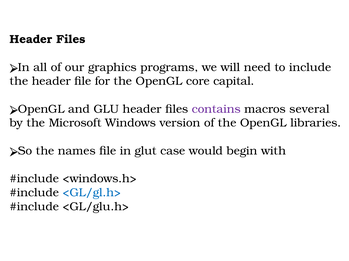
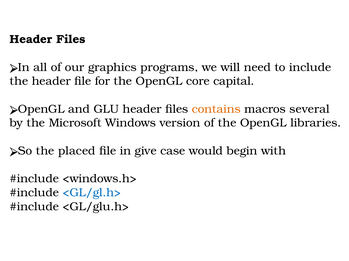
contains colour: purple -> orange
names: names -> placed
glut: glut -> give
